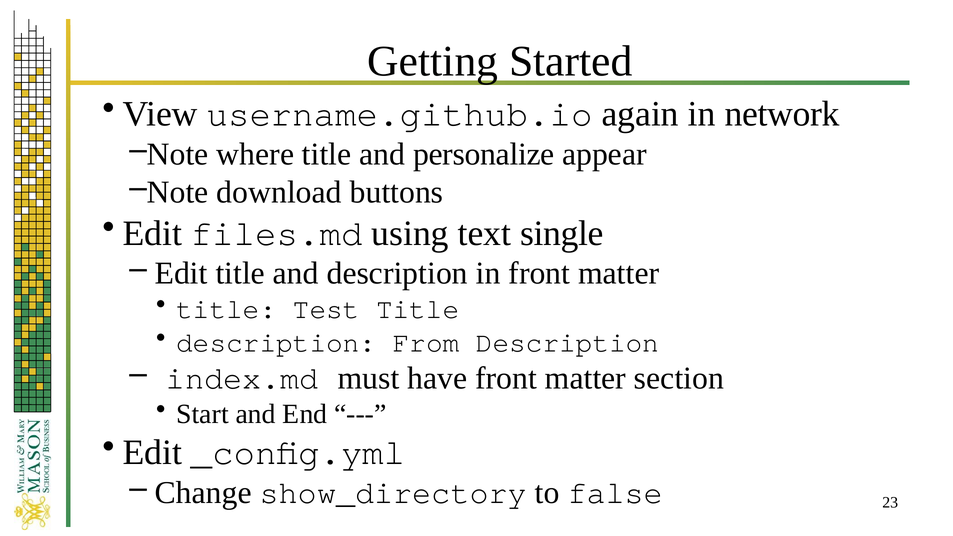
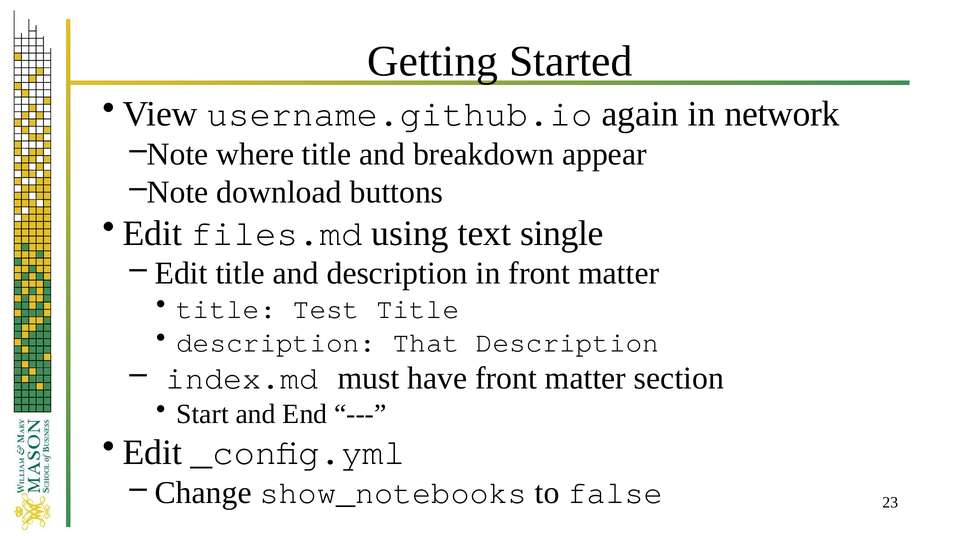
personalize: personalize -> breakdown
From: From -> That
show_directory: show_directory -> show_notebooks
